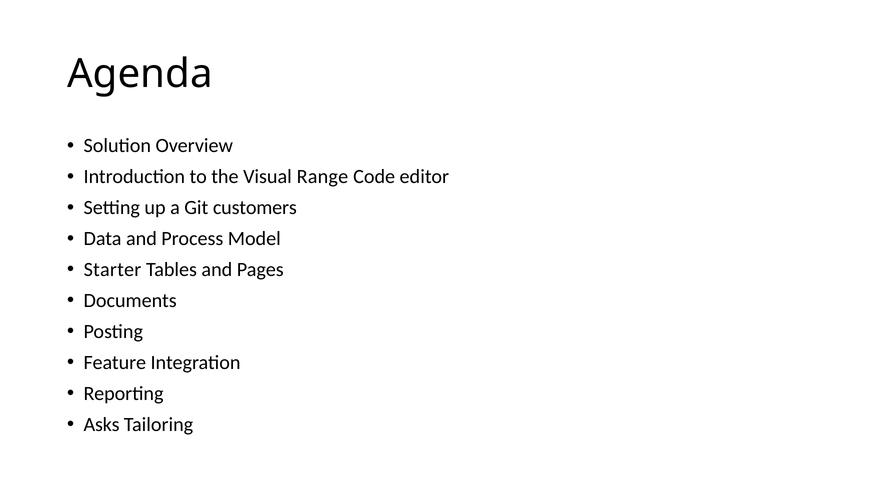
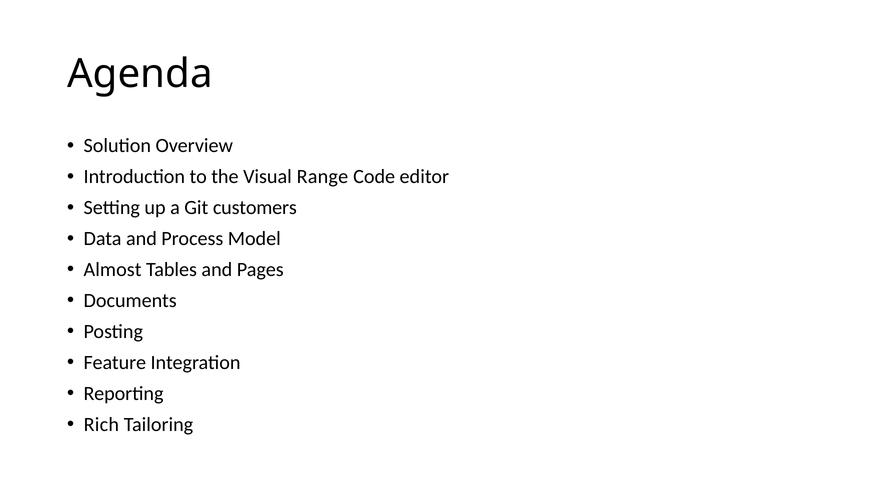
Starter: Starter -> Almost
Asks: Asks -> Rich
